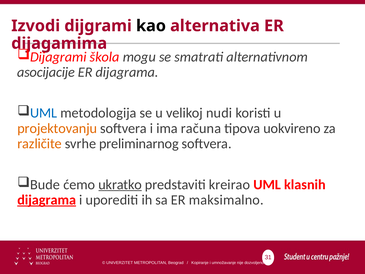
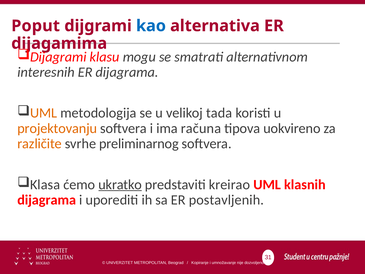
Izvodi: Izvodi -> Poput
kao colour: black -> blue
škola: škola -> klasu
asocijacije: asocijacije -> interesnih
UML at (44, 113) colour: blue -> orange
nudi: nudi -> tada
Bude: Bude -> Klasa
dijagrama at (47, 200) underline: present -> none
maksimalno: maksimalno -> postavljenih
